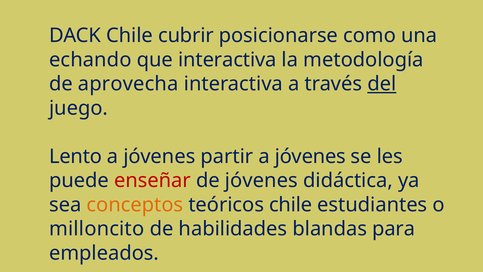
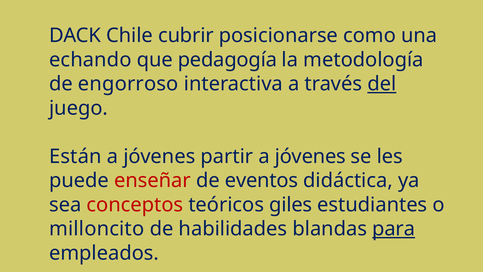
que interactiva: interactiva -> pedagogía
aprovecha: aprovecha -> engorroso
Lento: Lento -> Están
de jóvenes: jóvenes -> eventos
conceptos colour: orange -> red
teóricos chile: chile -> giles
para underline: none -> present
